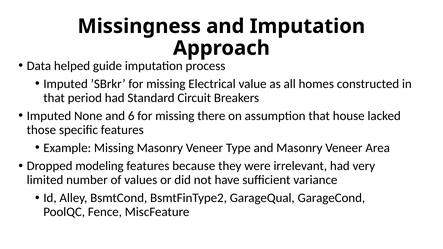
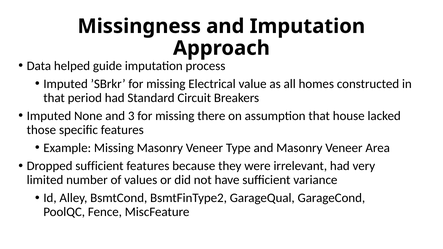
6: 6 -> 3
Dropped modeling: modeling -> sufficient
